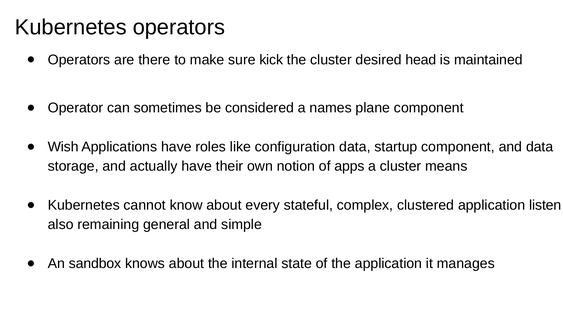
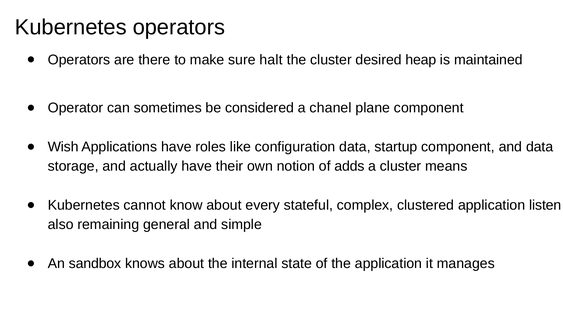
kick: kick -> halt
head: head -> heap
names: names -> chanel
apps: apps -> adds
